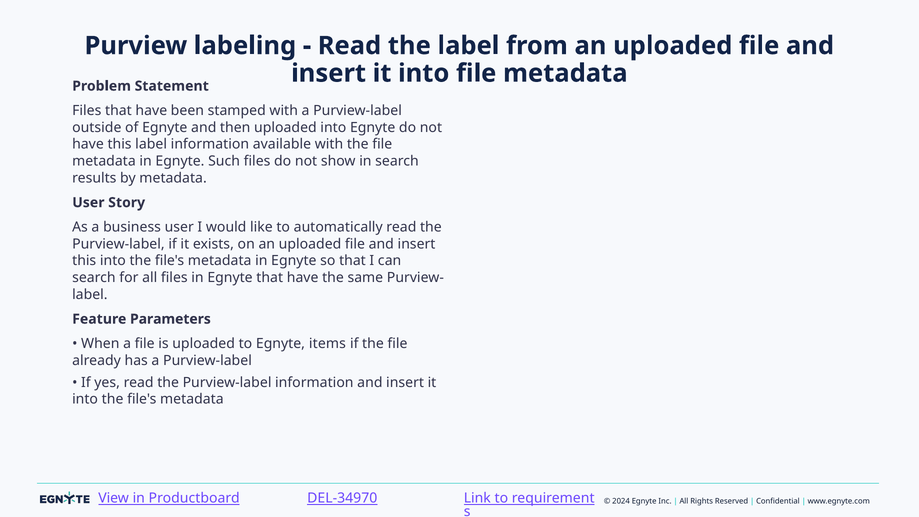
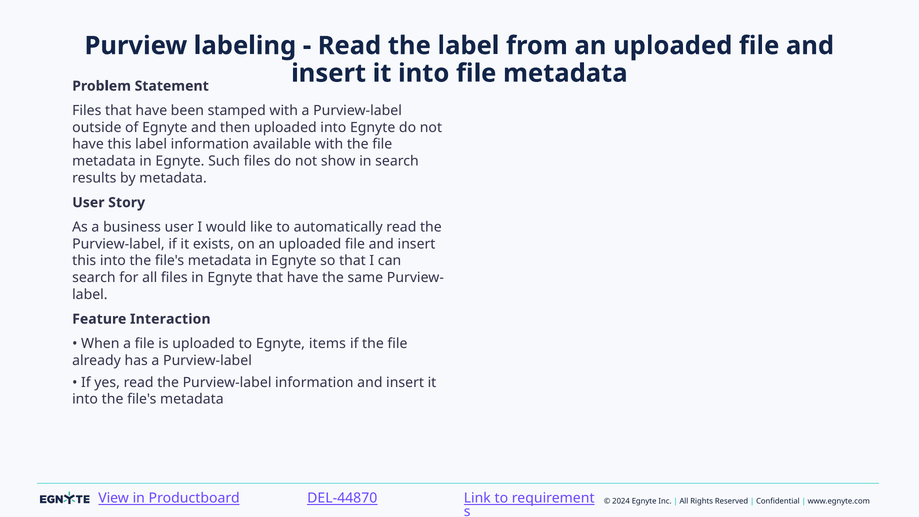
Parameters: Parameters -> Interaction
DEL-34970: DEL-34970 -> DEL-44870
